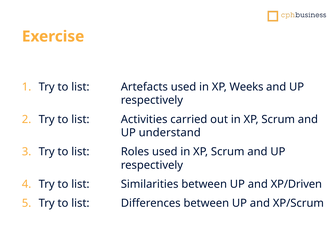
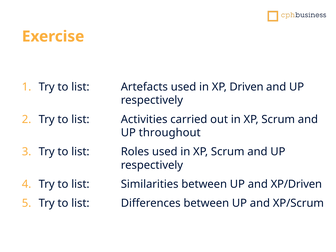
Weeks: Weeks -> Driven
understand: understand -> throughout
